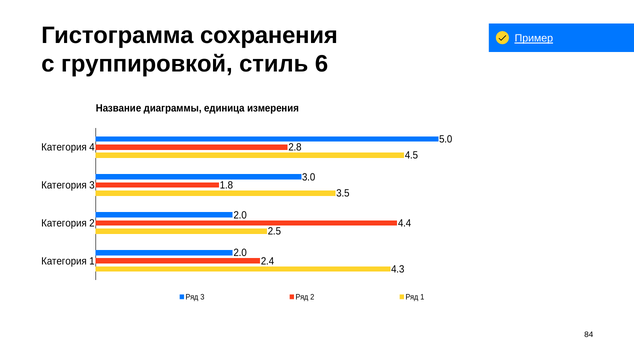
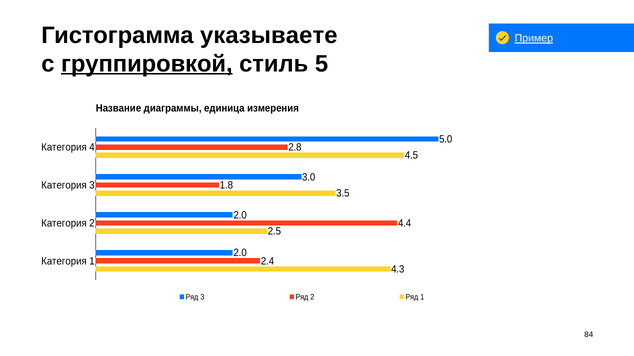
сохранения: сохранения -> указываете
группировкой underline: none -> present
6: 6 -> 5
